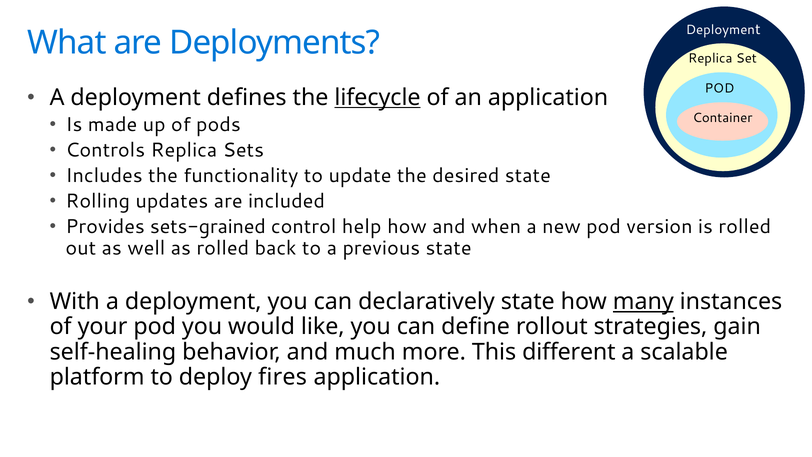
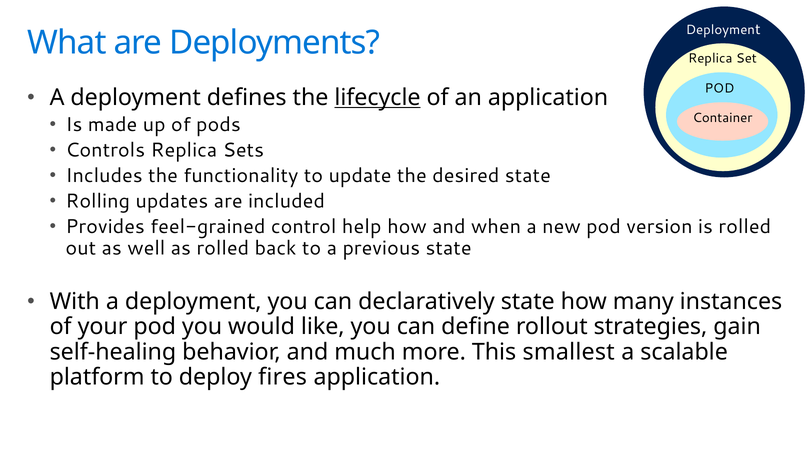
sets-grained: sets-grained -> feel-grained
many underline: present -> none
different: different -> smallest
